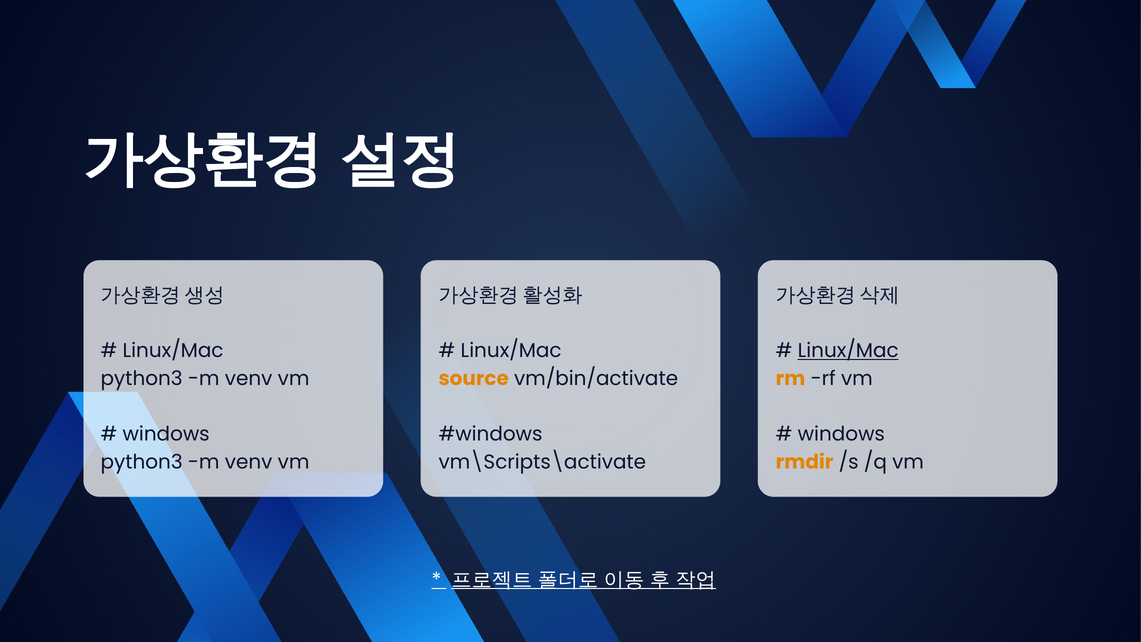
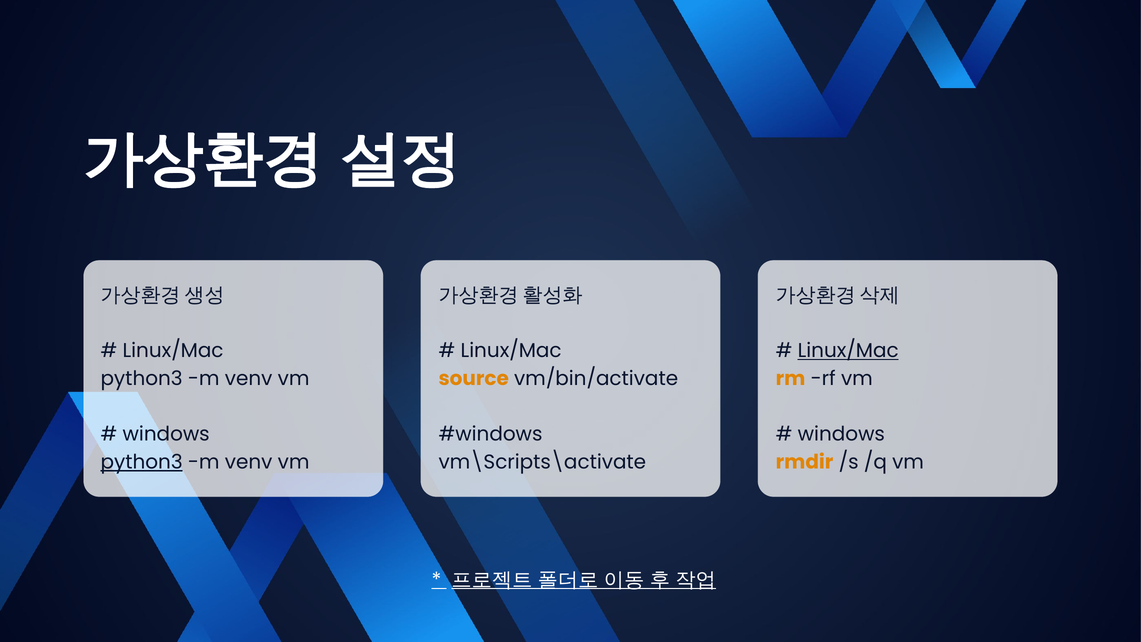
python3 at (142, 462) underline: none -> present
